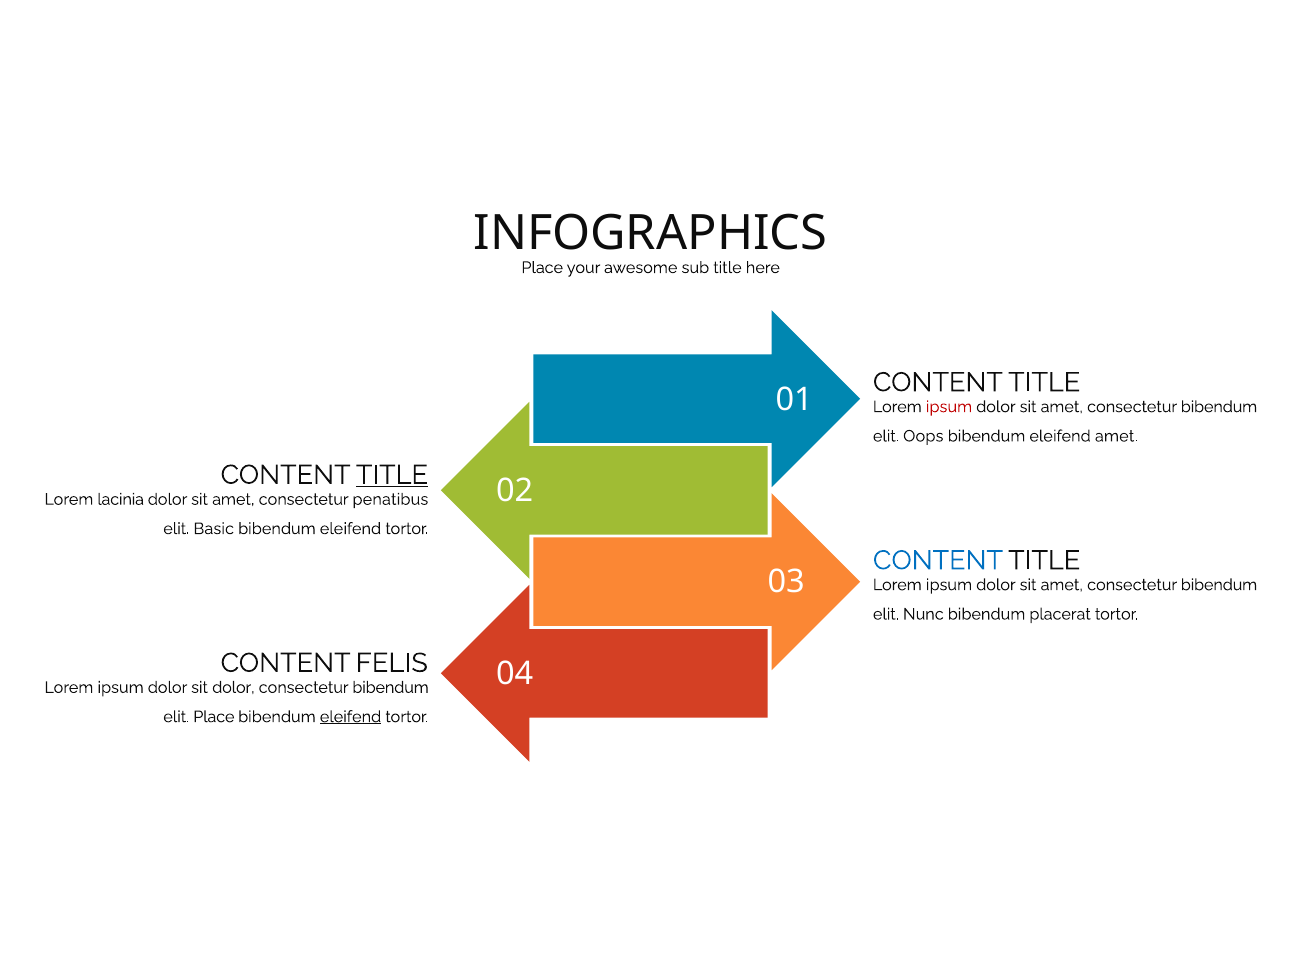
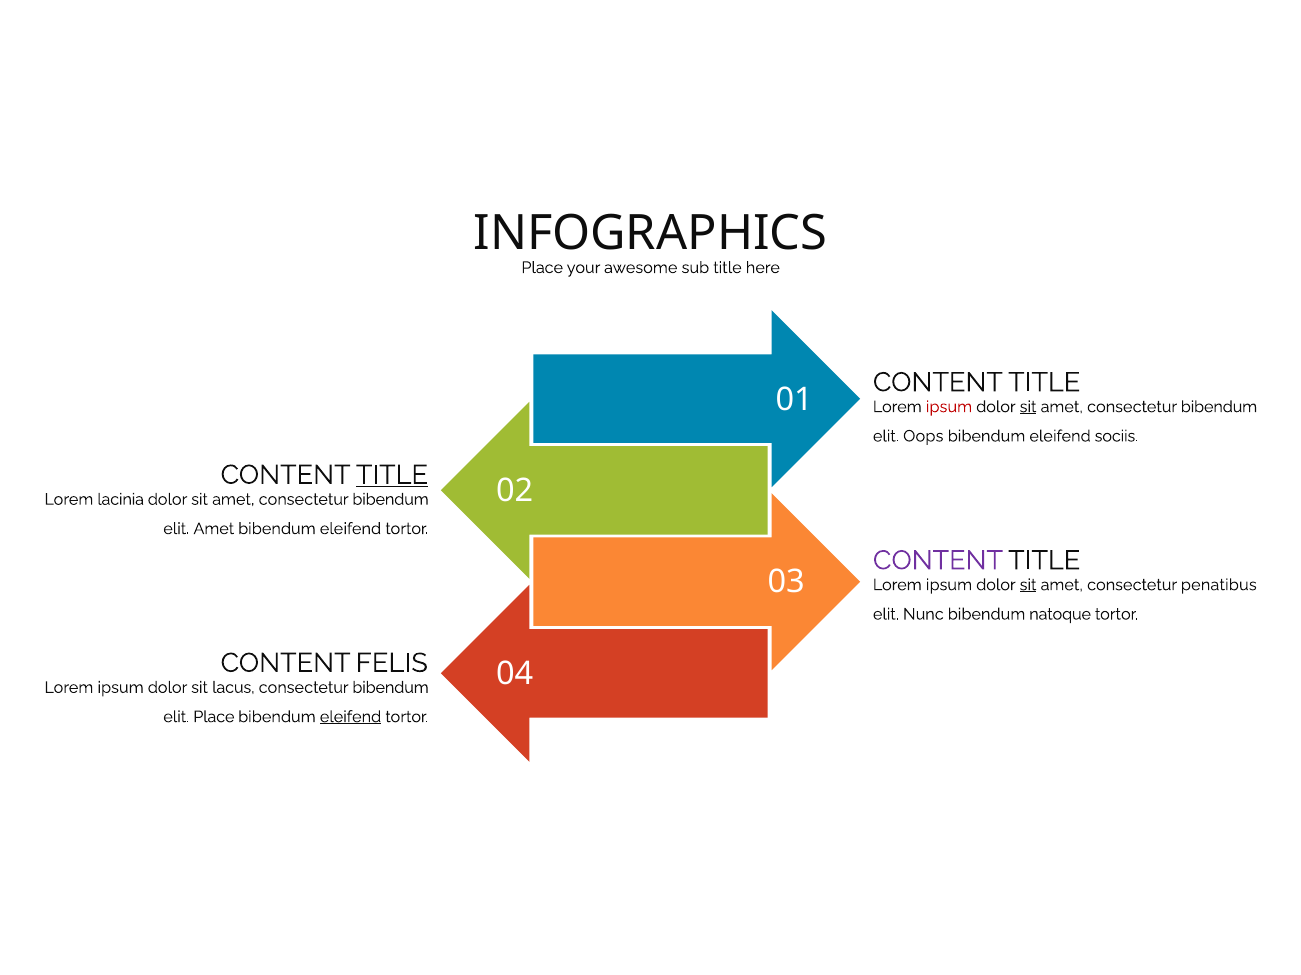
sit at (1028, 407) underline: none -> present
eleifend amet: amet -> sociis
penatibus at (390, 500): penatibus -> bibendum
elit Basic: Basic -> Amet
CONTENT at (938, 561) colour: blue -> purple
sit at (1028, 585) underline: none -> present
bibendum at (1219, 585): bibendum -> penatibus
placerat: placerat -> natoque
sit dolor: dolor -> lacus
